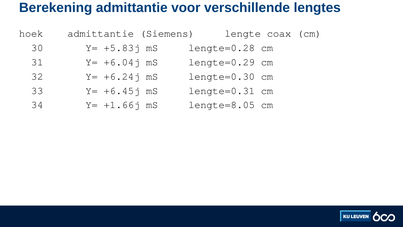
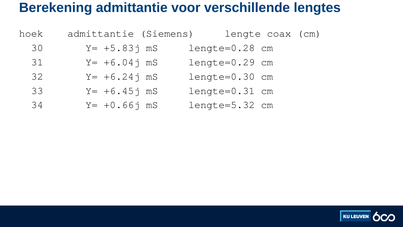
+1.66j: +1.66j -> +0.66j
lengte=8.05: lengte=8.05 -> lengte=5.32
